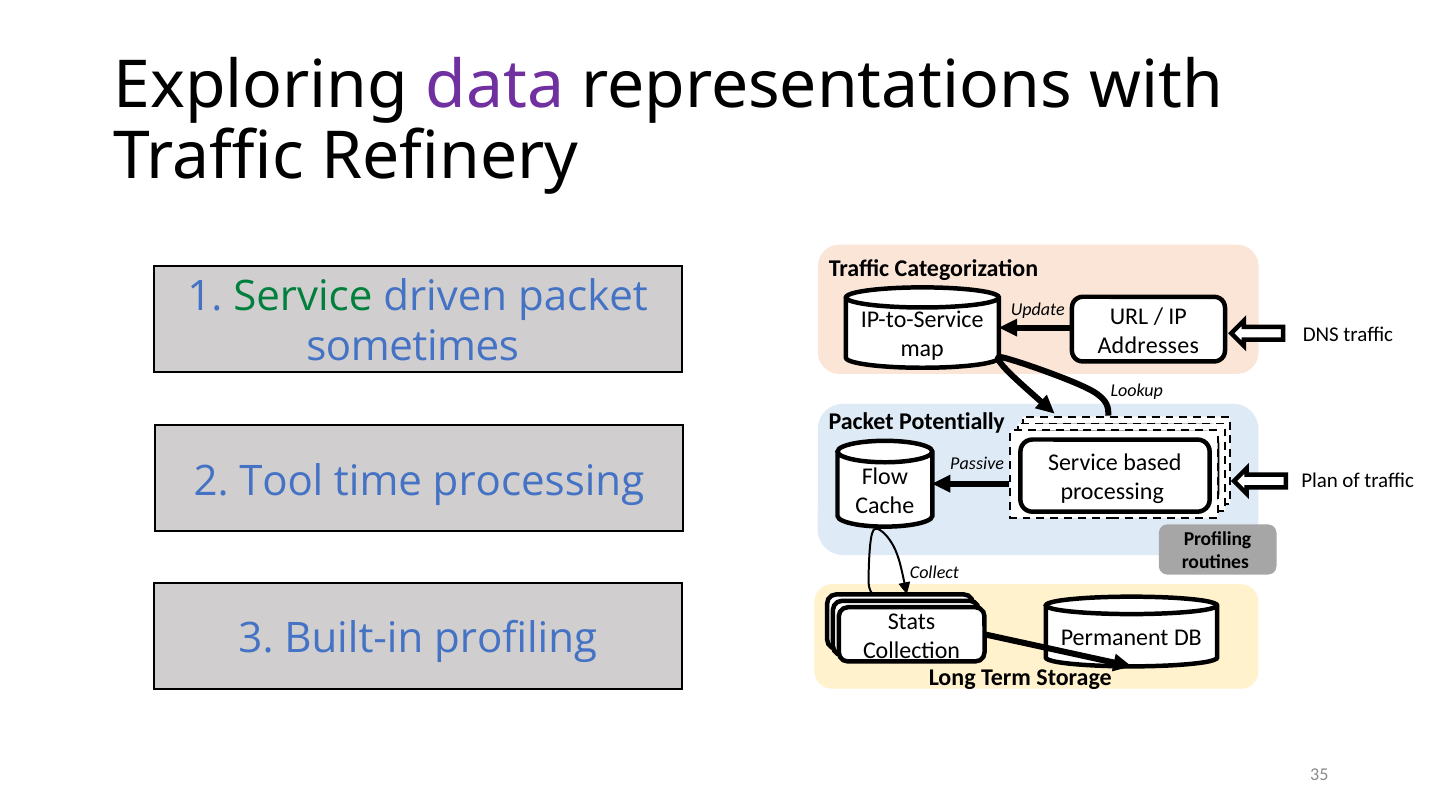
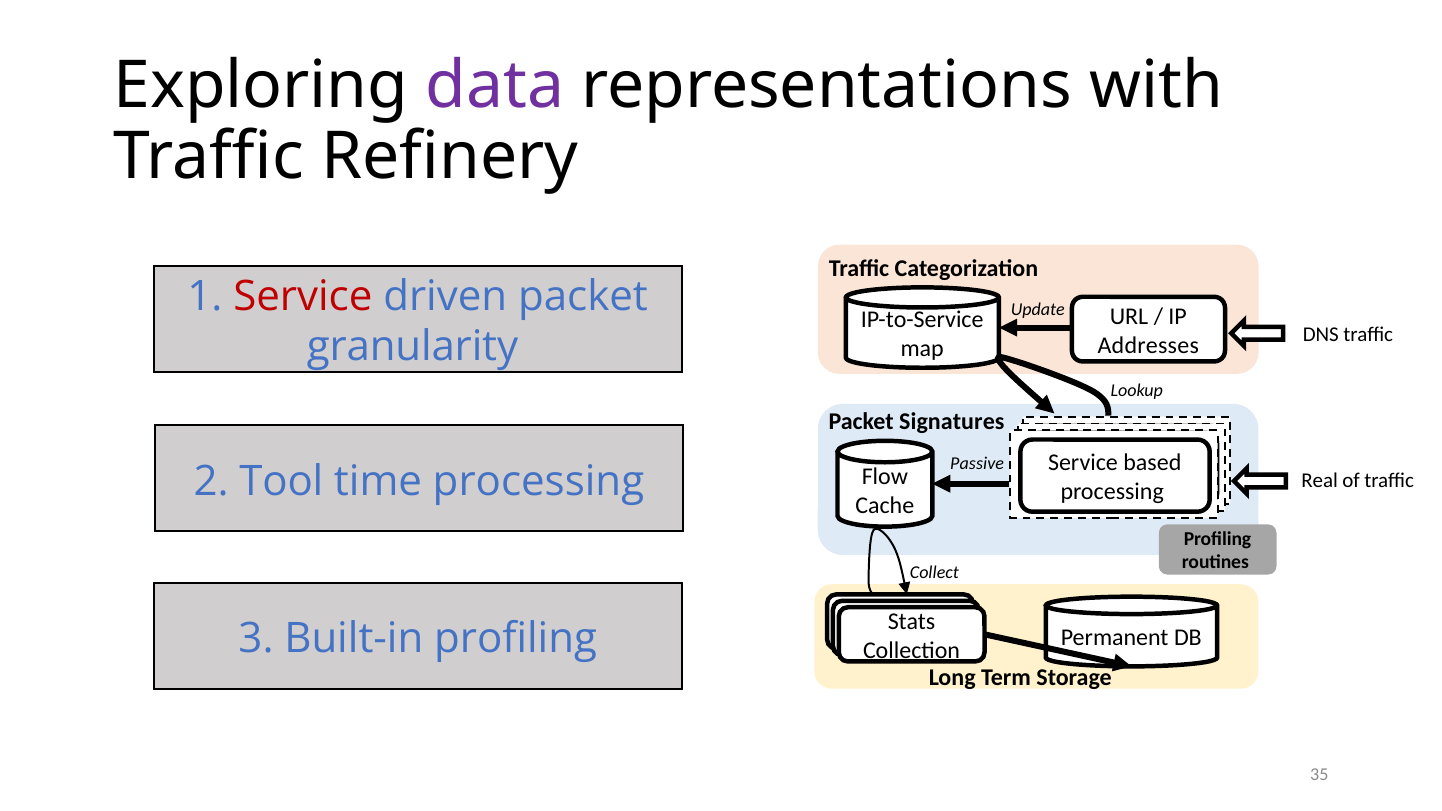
Service at (303, 297) colour: green -> red
sometimes: sometimes -> granularity
Potentially: Potentially -> Signatures
Plan: Plan -> Real
